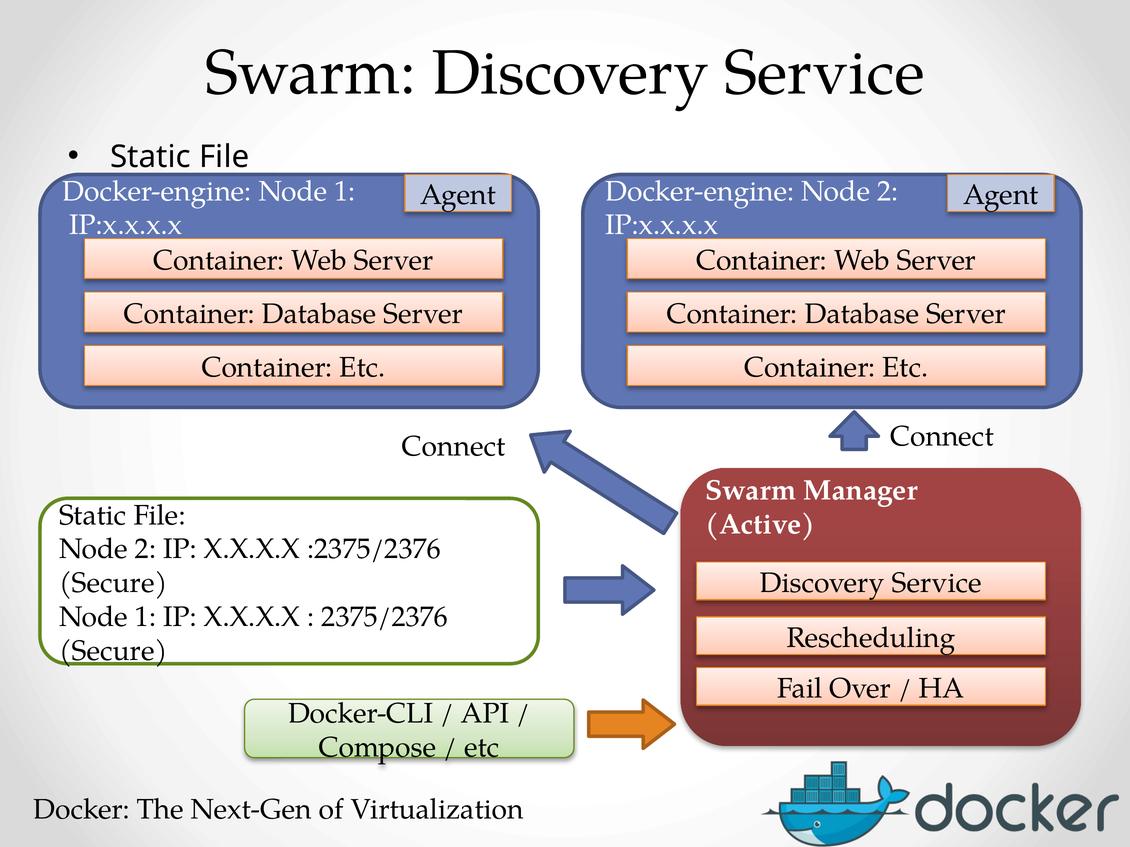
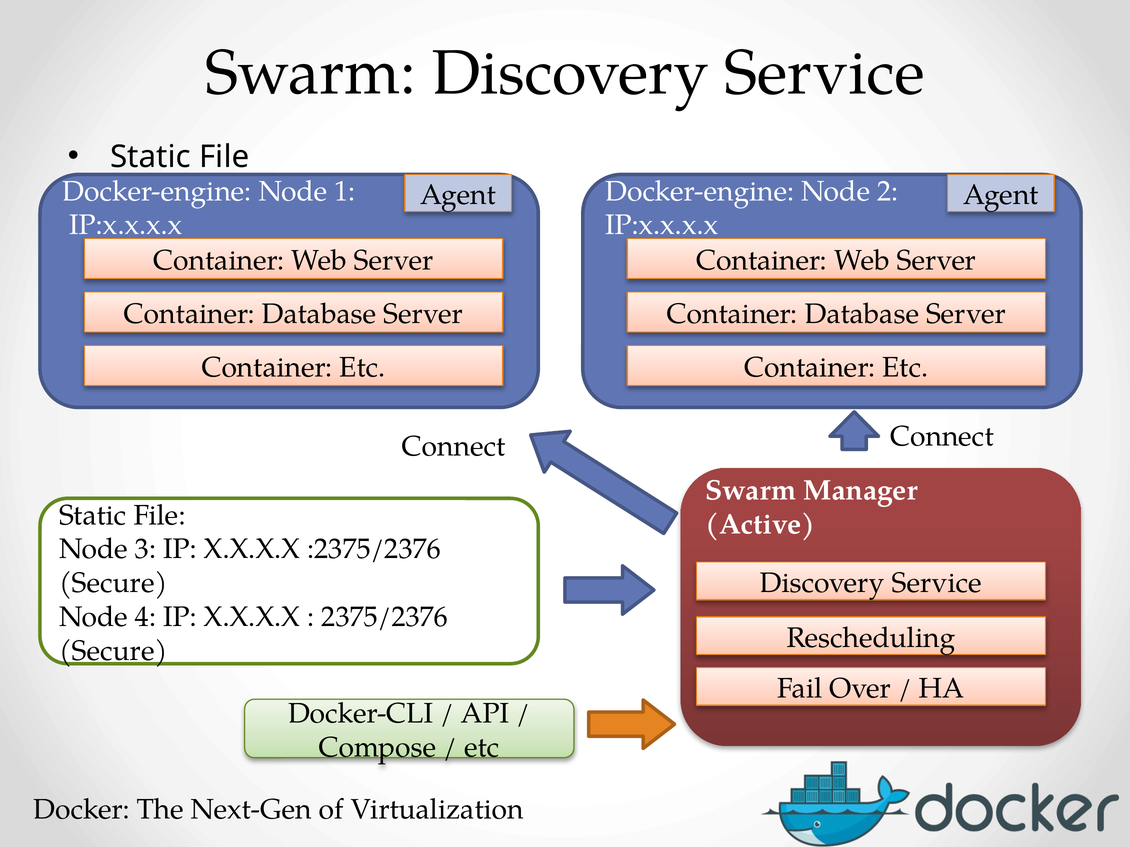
2 at (146, 549): 2 -> 3
1 at (146, 617): 1 -> 4
